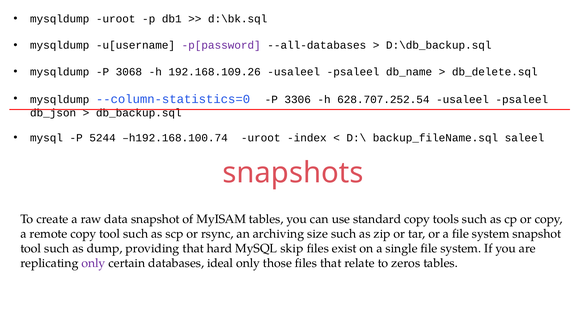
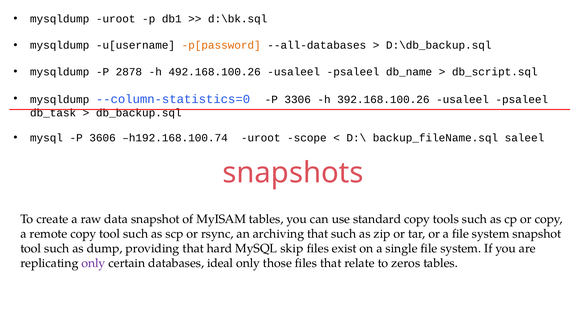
p[password colour: purple -> orange
3068: 3068 -> 2878
192.168.109.26: 192.168.109.26 -> 492.168.100.26
db_delete.sql: db_delete.sql -> db_script.sql
628.707.252.54: 628.707.252.54 -> 392.168.100.26
db_json: db_json -> db_task
5244: 5244 -> 3606
index: index -> scope
archiving size: size -> that
